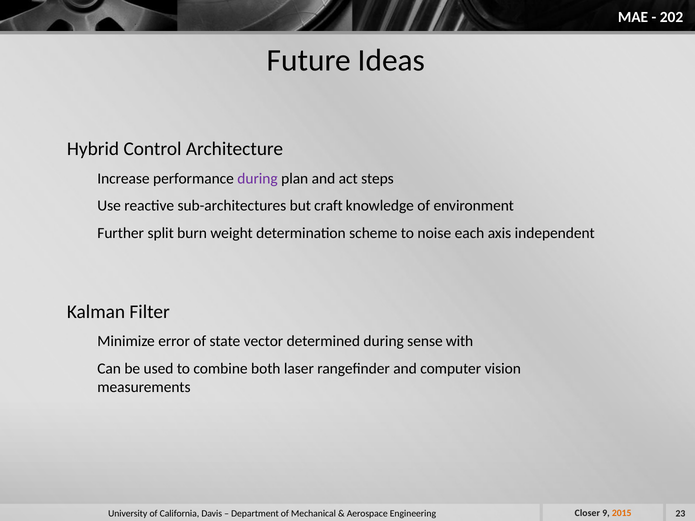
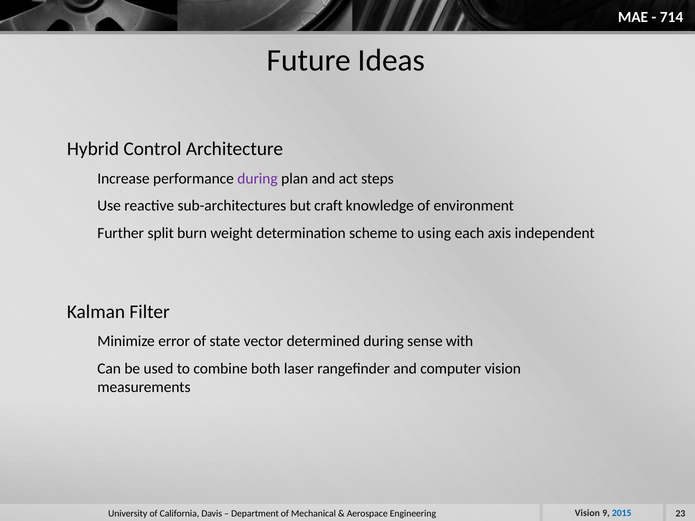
202: 202 -> 714
noise: noise -> using
Closer at (587, 513): Closer -> Vision
2015 colour: orange -> blue
